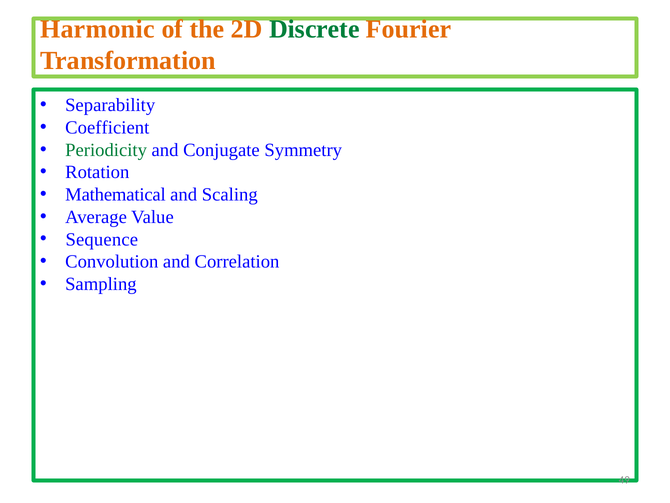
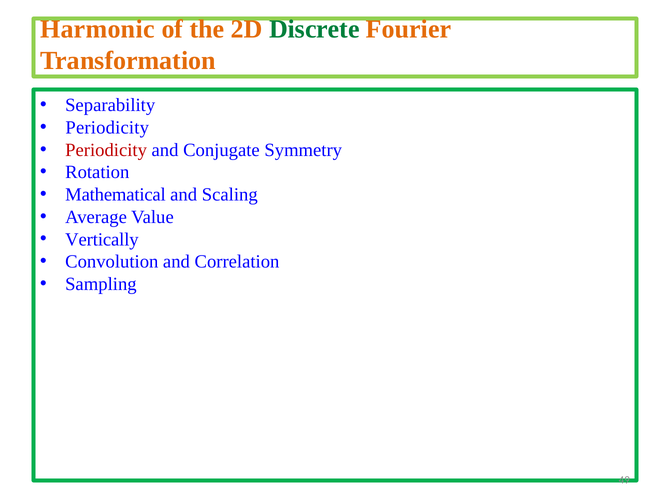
Coefficient at (107, 127): Coefficient -> Periodicity
Periodicity at (106, 150) colour: green -> red
Sequence: Sequence -> Vertically
